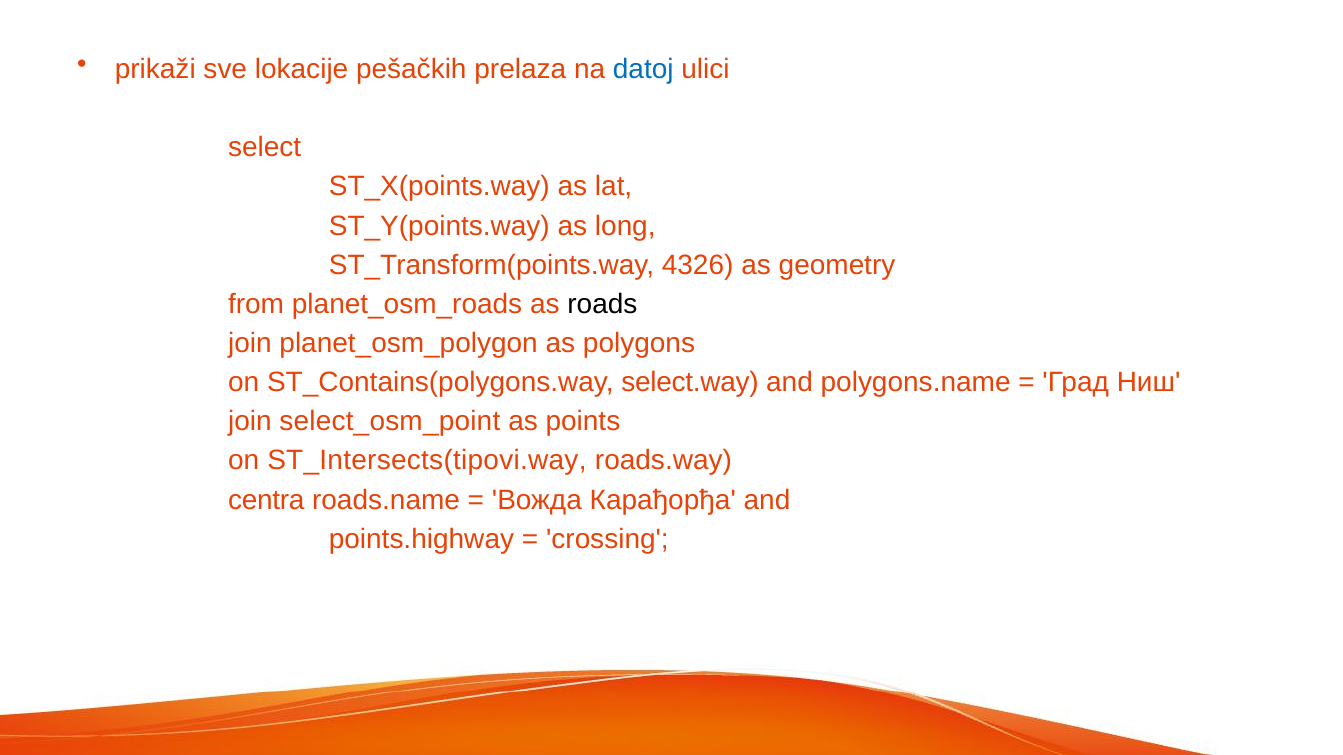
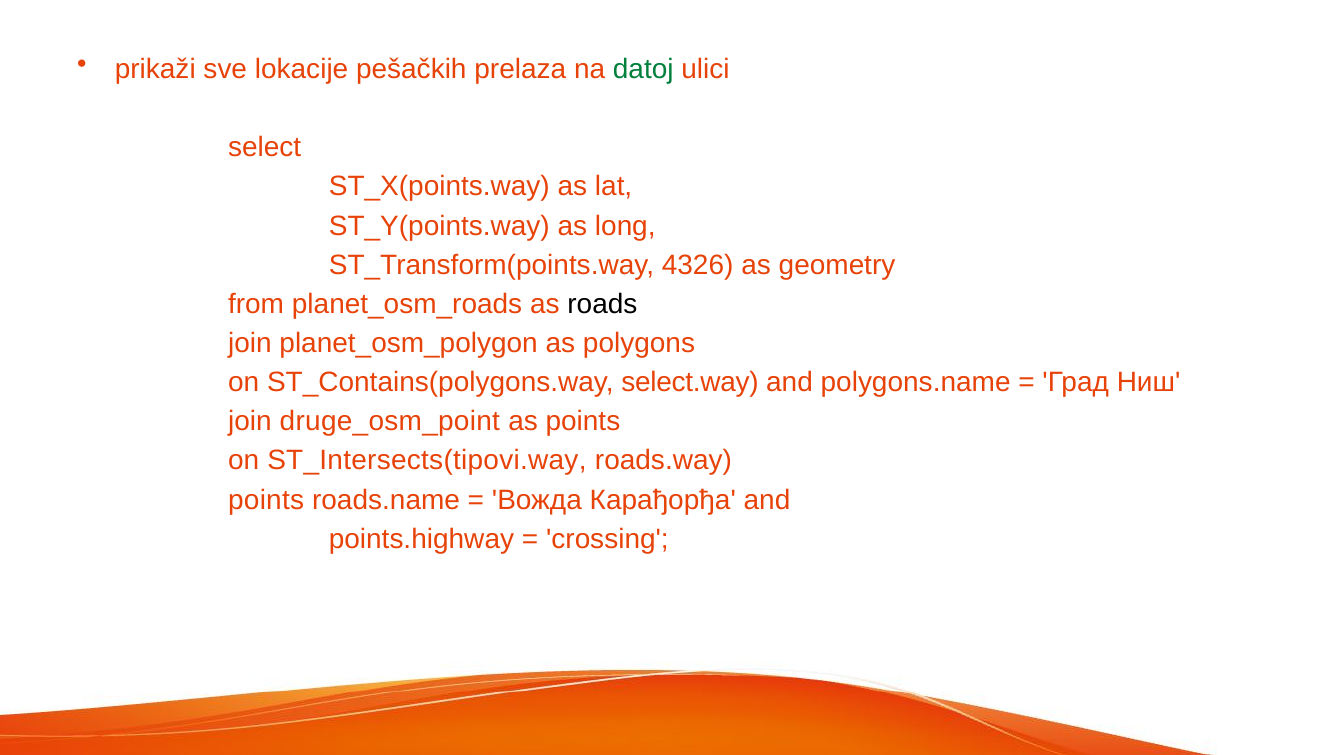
datoj colour: blue -> green
select_osm_point: select_osm_point -> druge_osm_point
centra at (266, 500): centra -> points
